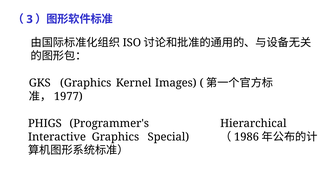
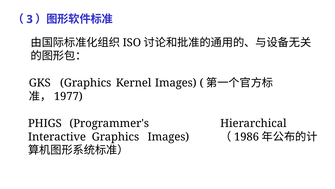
Graphics Special: Special -> Images
